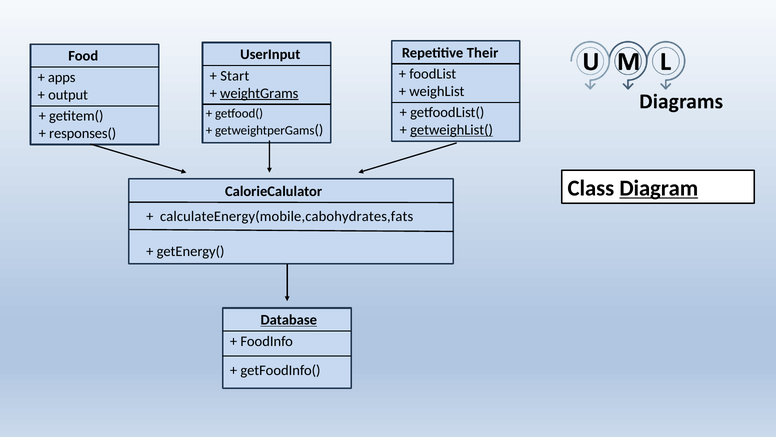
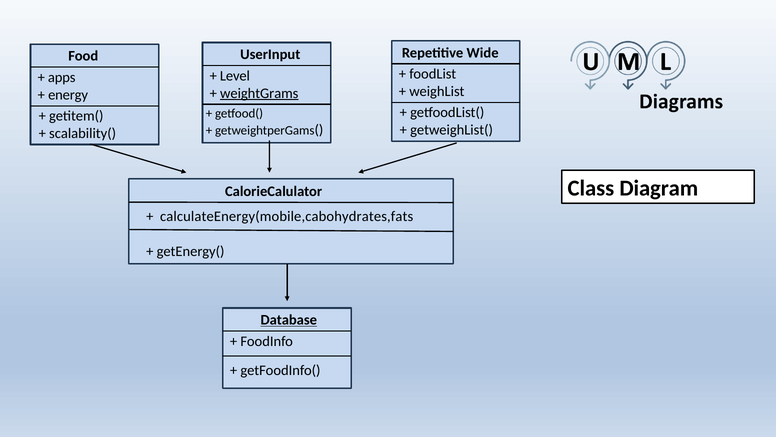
Their: Their -> Wide
Start: Start -> Level
output: output -> energy
getweighList( underline: present -> none
responses(: responses( -> scalability(
Diagram underline: present -> none
